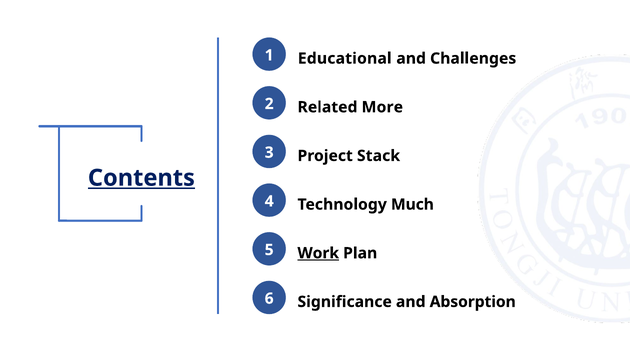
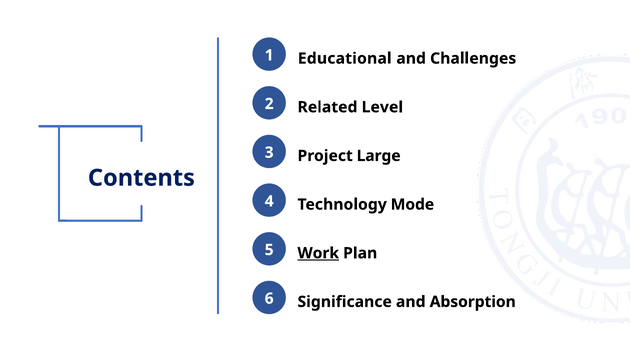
More: More -> Level
Stack: Stack -> Large
Contents underline: present -> none
Much: Much -> Mode
